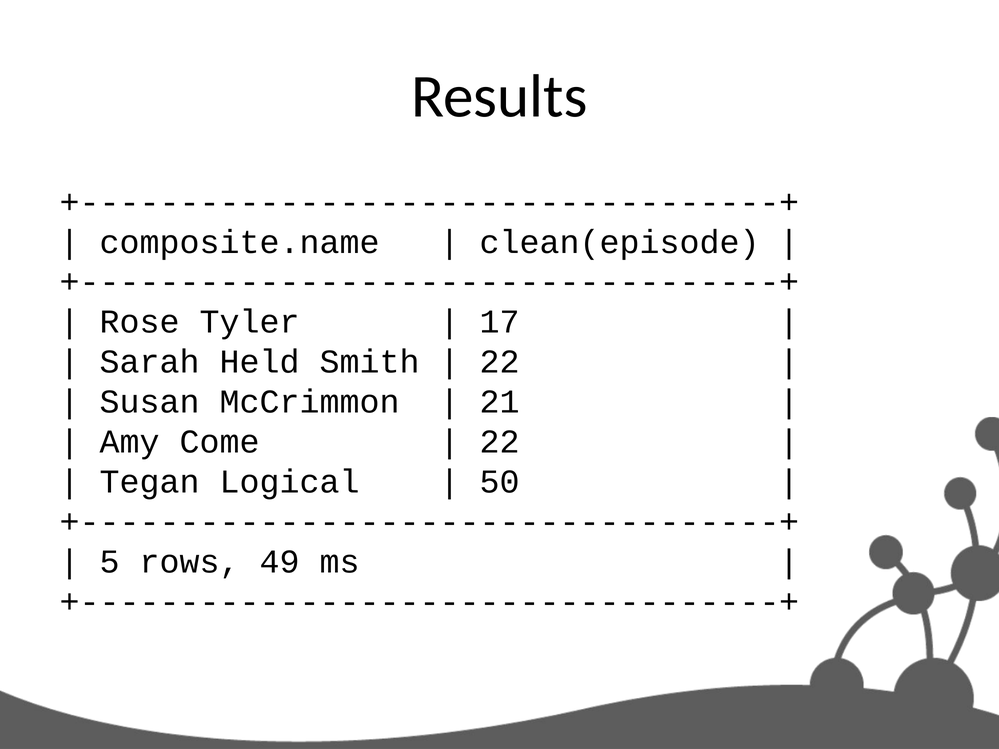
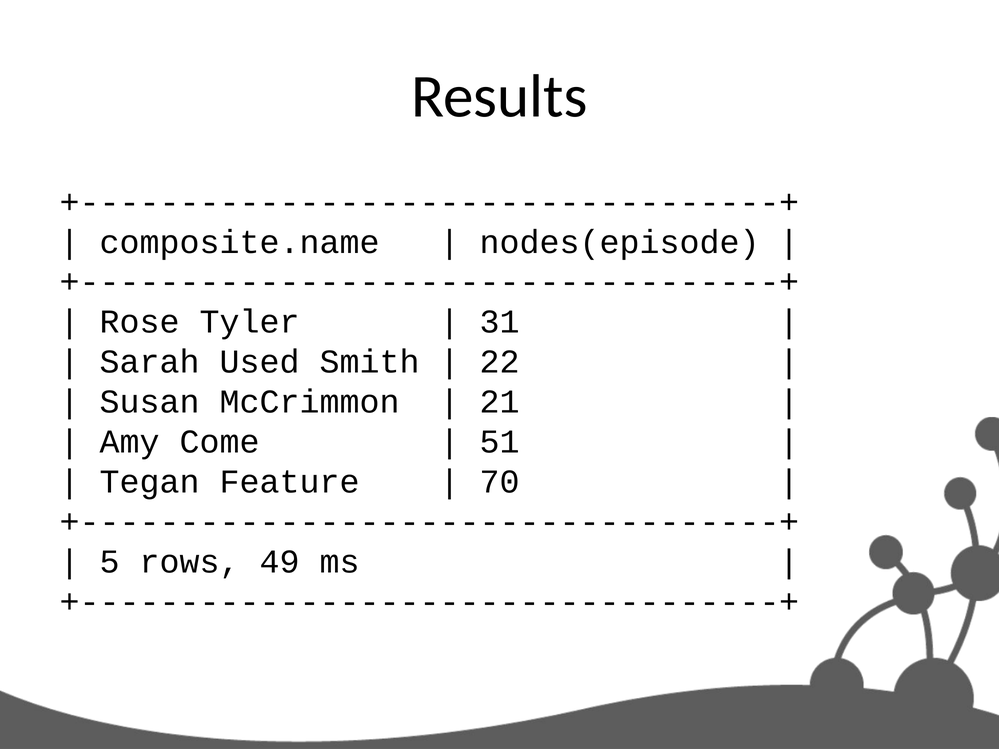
clean(episode: clean(episode -> nodes(episode
17: 17 -> 31
Held: Held -> Used
22 at (500, 442): 22 -> 51
Logical: Logical -> Feature
50: 50 -> 70
